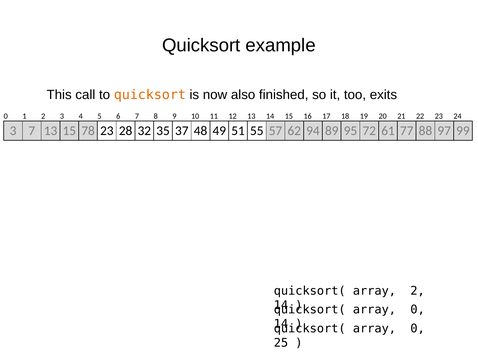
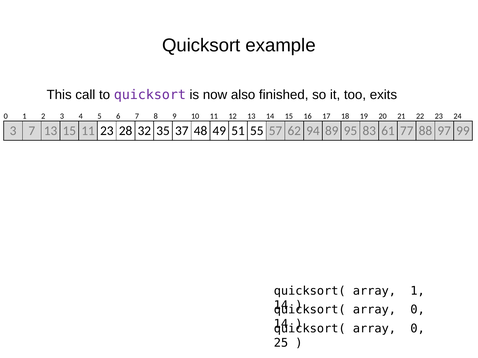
quicksort at (150, 95) colour: orange -> purple
15 78: 78 -> 11
72: 72 -> 83
array 2: 2 -> 1
